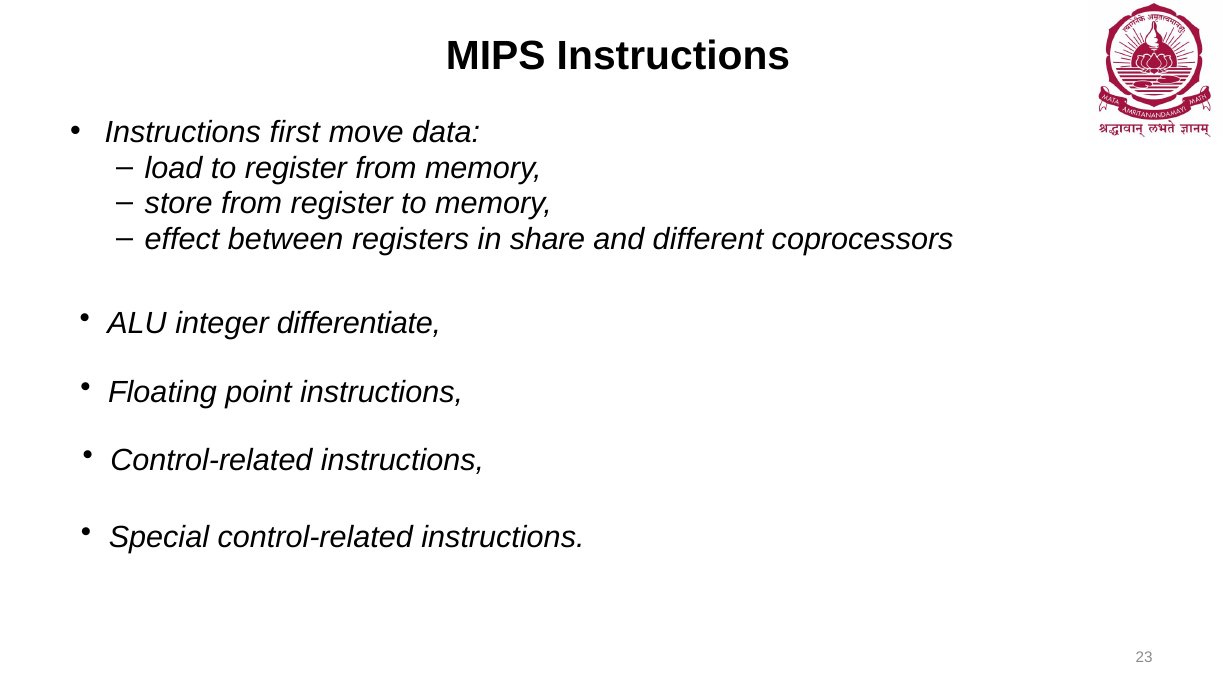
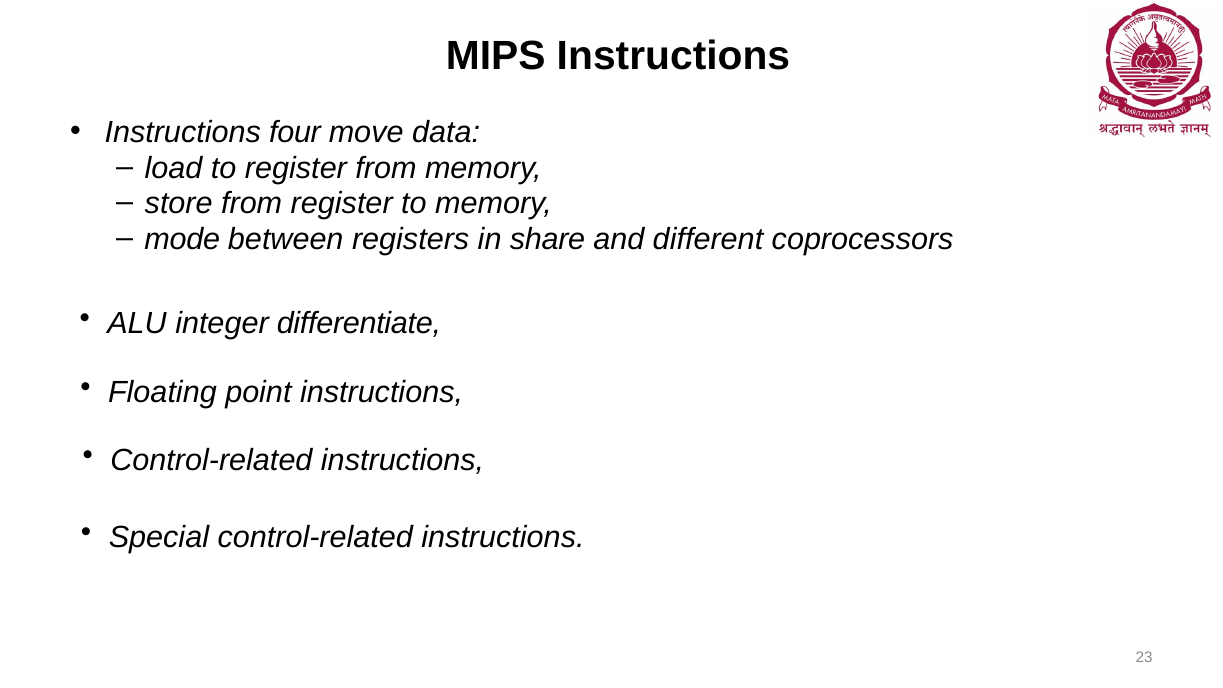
first: first -> four
effect: effect -> mode
